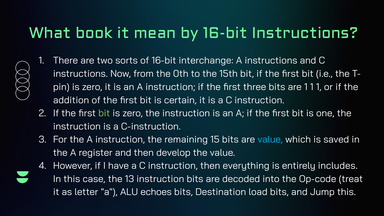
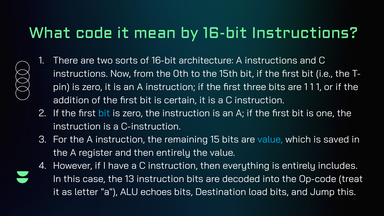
book: book -> code
interchange: interchange -> architecture
bit at (104, 113) colour: light green -> light blue
then develop: develop -> entirely
